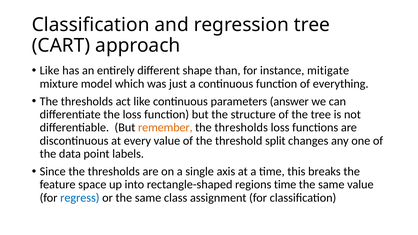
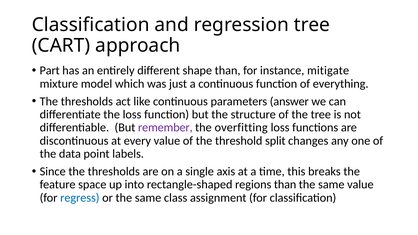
Like at (50, 71): Like -> Part
remember colour: orange -> purple
thresholds at (241, 128): thresholds -> overfitting
regions time: time -> than
